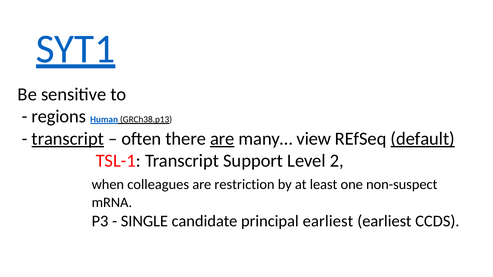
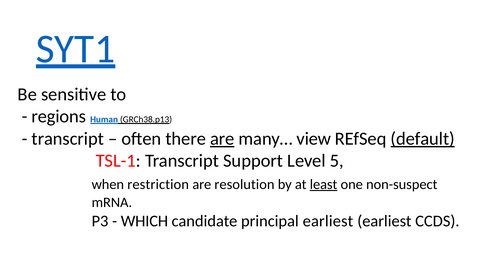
transcript at (68, 139) underline: present -> none
2: 2 -> 5
colleagues: colleagues -> restriction
restriction: restriction -> resolution
least underline: none -> present
SINGLE: SINGLE -> WHICH
